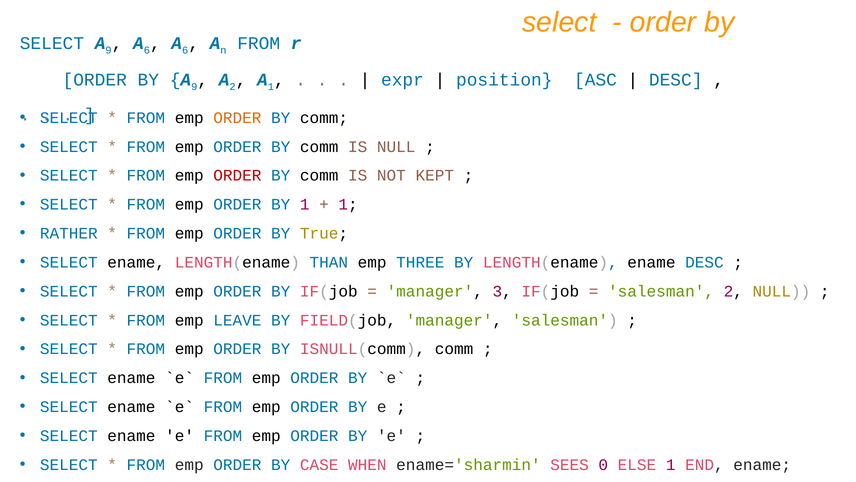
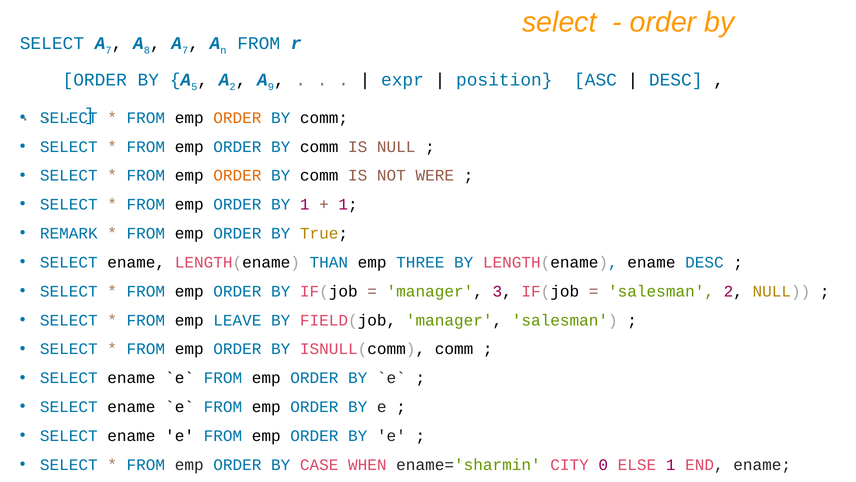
9 at (109, 50): 9 -> 7
6 at (147, 50): 6 -> 8
6 at (185, 50): 6 -> 7
9 at (194, 87): 9 -> 5
1 at (271, 87): 1 -> 9
ORDER at (237, 175) colour: red -> orange
KEPT: KEPT -> WERE
RATHER: RATHER -> REMARK
SEES: SEES -> CITY
